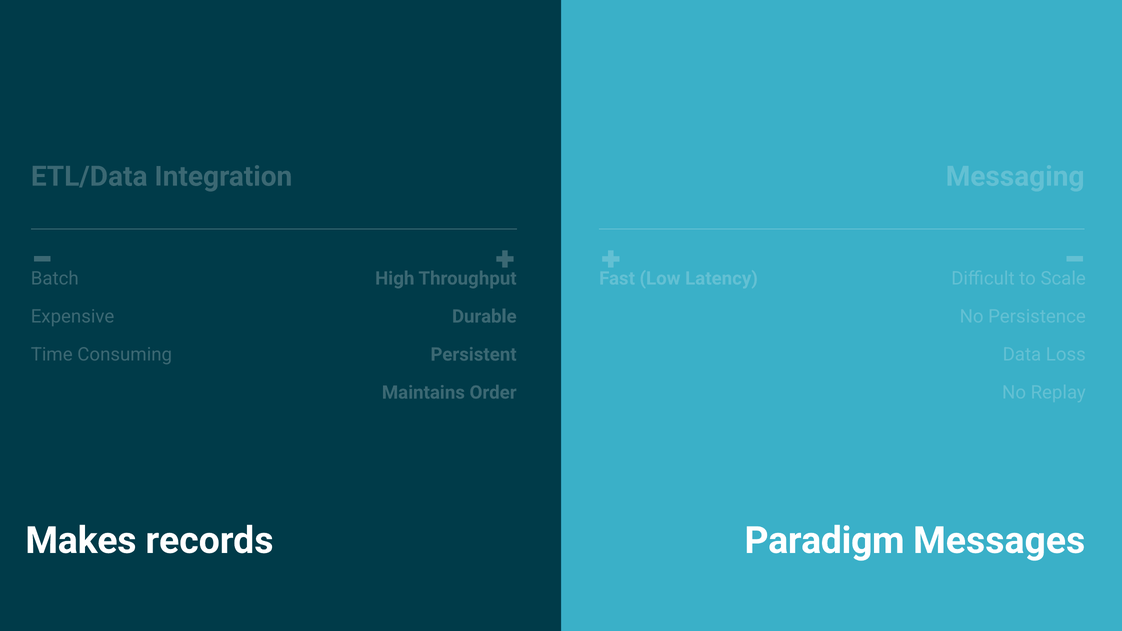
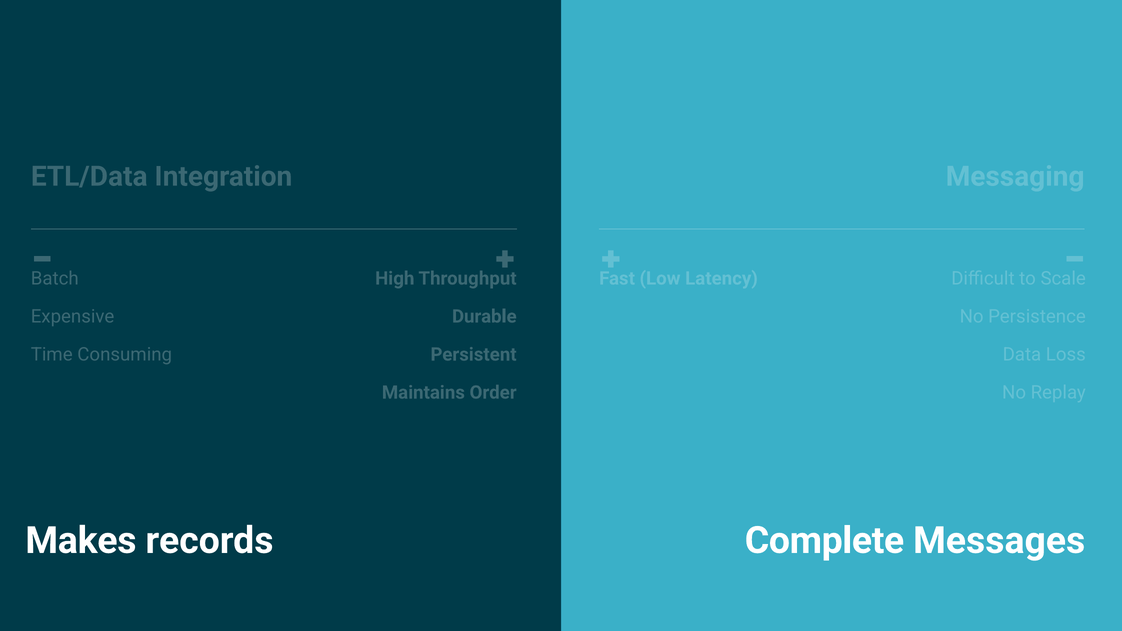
Paradigm: Paradigm -> Complete
